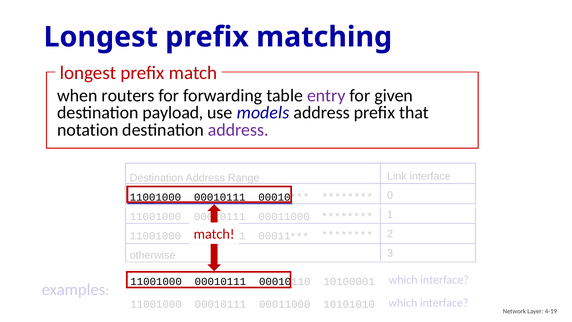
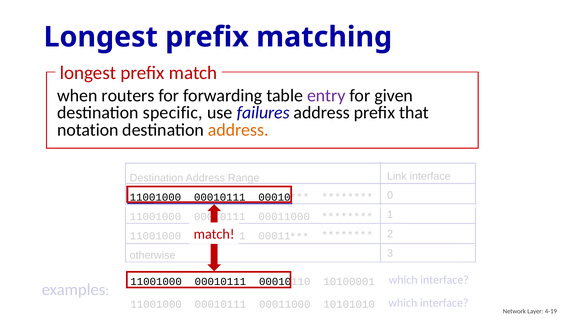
payload: payload -> specific
models: models -> failures
address at (238, 130) colour: purple -> orange
